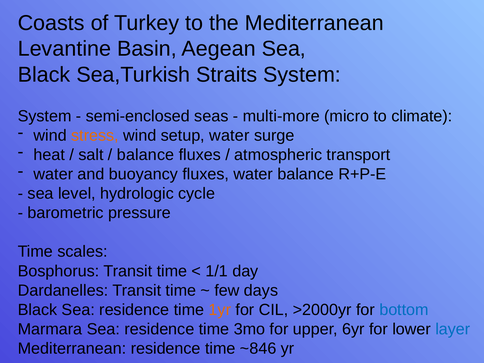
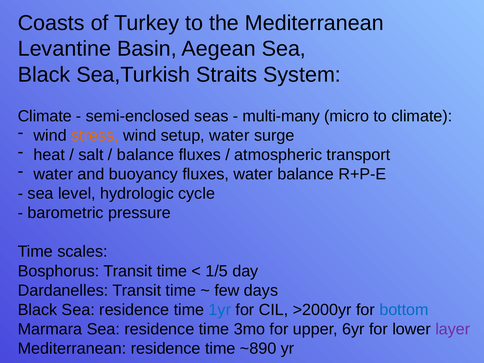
System at (45, 116): System -> Climate
multi-more: multi-more -> multi-many
1/1: 1/1 -> 1/5
1yr colour: orange -> blue
layer colour: blue -> purple
~846: ~846 -> ~890
